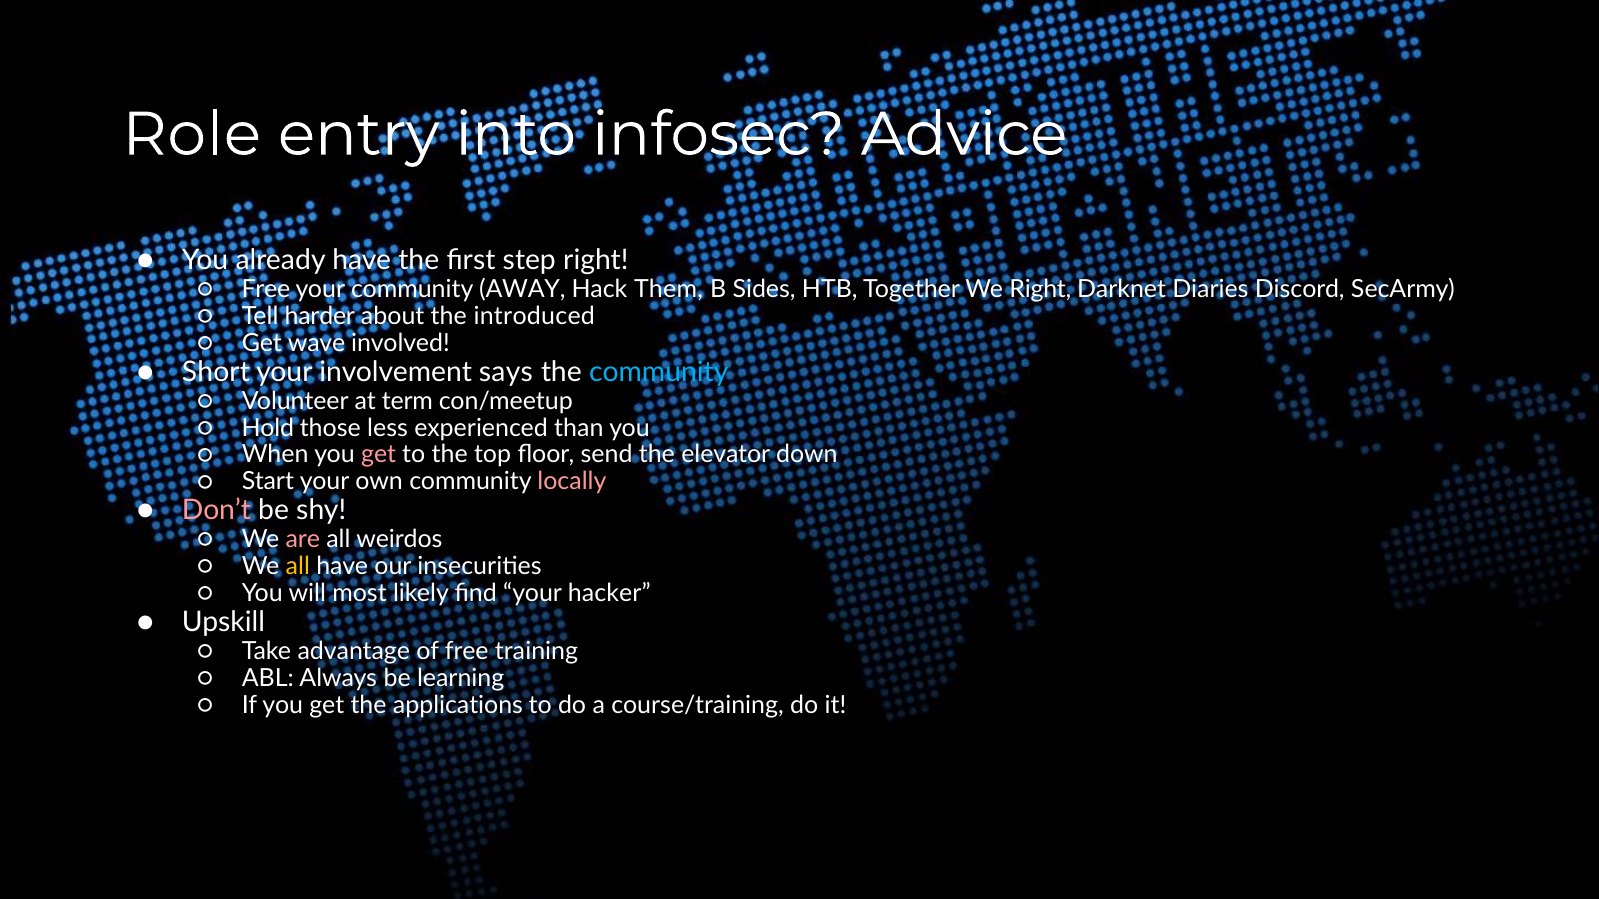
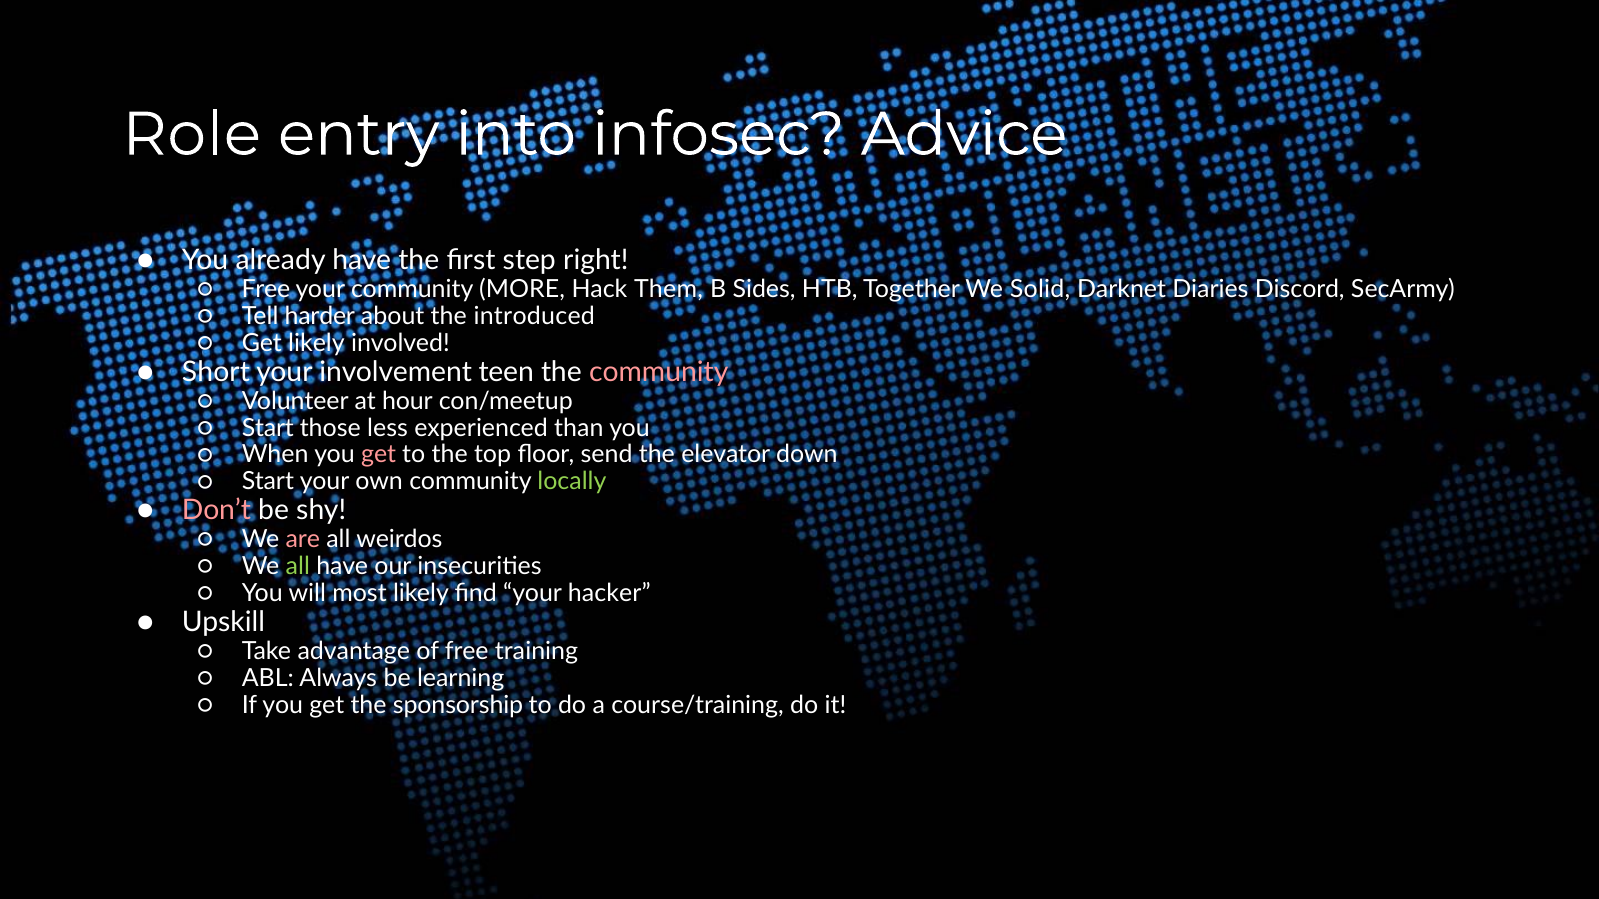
AWAY: AWAY -> MORE
We Right: Right -> Solid
Get wave: wave -> likely
says: says -> teen
community at (659, 372) colour: light blue -> pink
term: term -> hour
Hold at (268, 428): Hold -> Start
locally colour: pink -> light green
all at (298, 567) colour: yellow -> light green
applications: applications -> sponsorship
